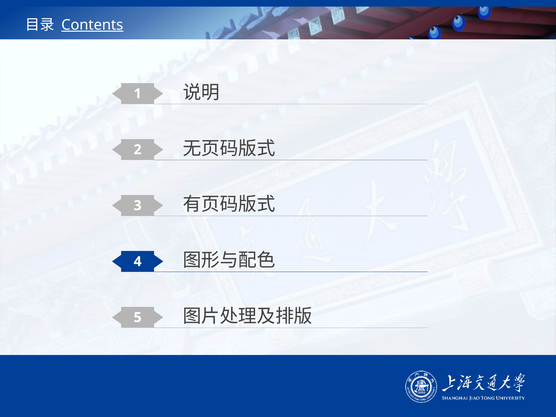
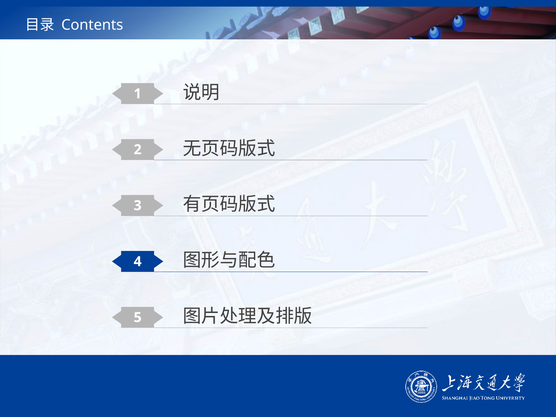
Contents underline: present -> none
